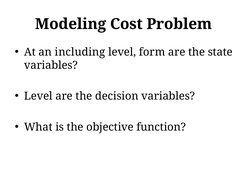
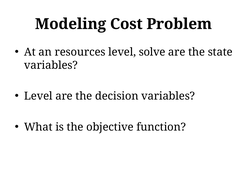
including: including -> resources
form: form -> solve
